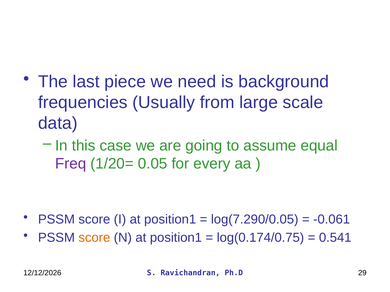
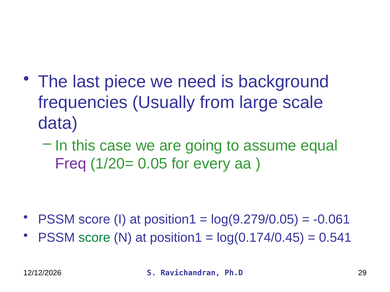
log(7.290/0.05: log(7.290/0.05 -> log(9.279/0.05
score at (94, 238) colour: orange -> green
log(0.174/0.75: log(0.174/0.75 -> log(0.174/0.45
